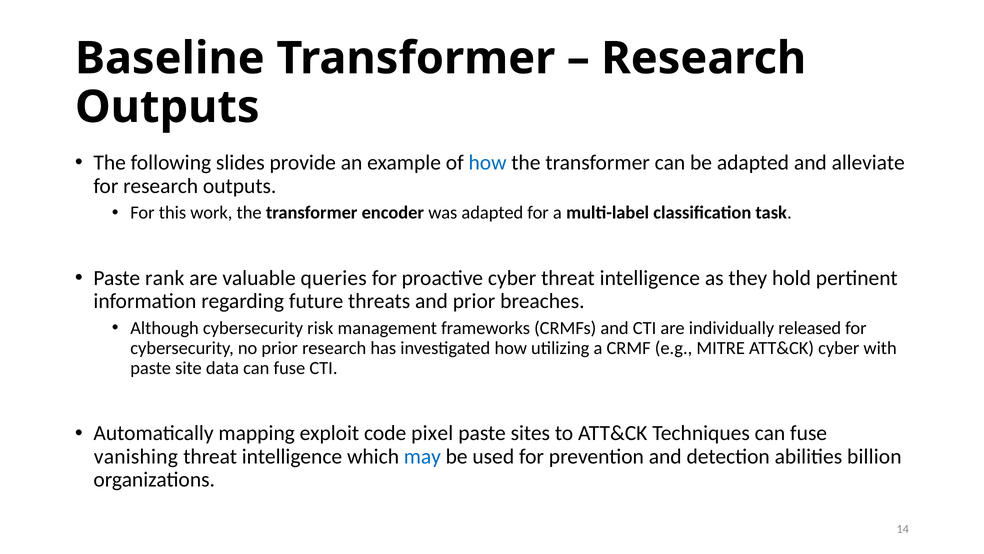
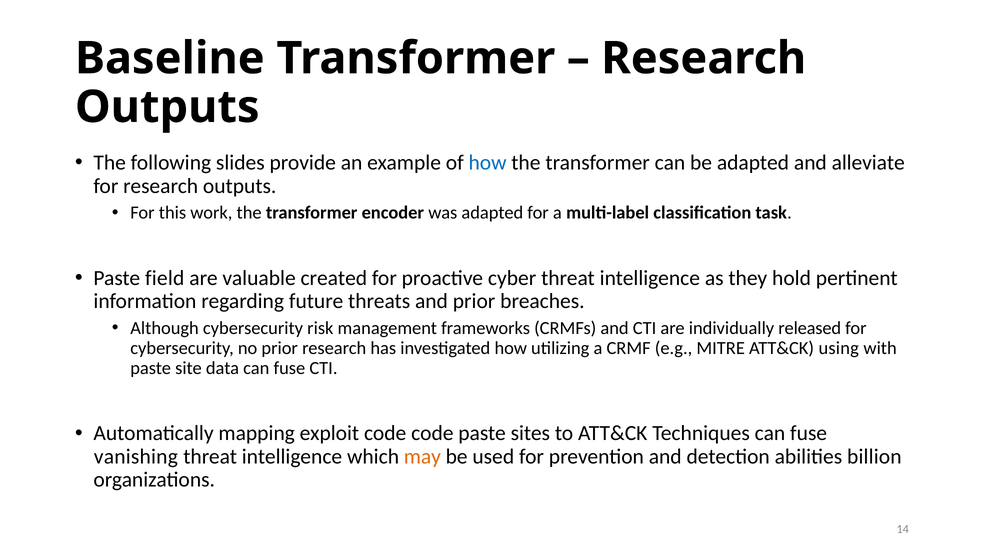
rank: rank -> field
queries: queries -> created
ATT&CK cyber: cyber -> using
code pixel: pixel -> code
may colour: blue -> orange
